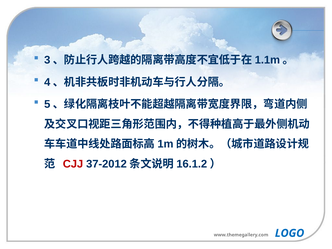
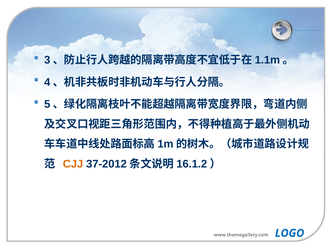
CJJ colour: red -> orange
